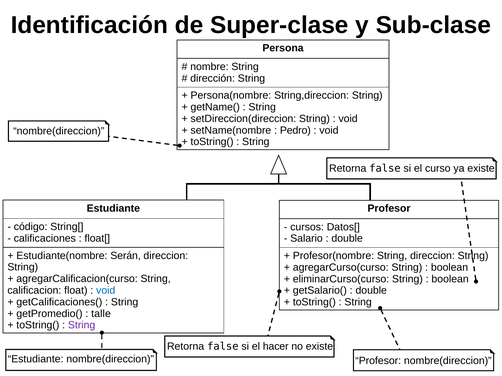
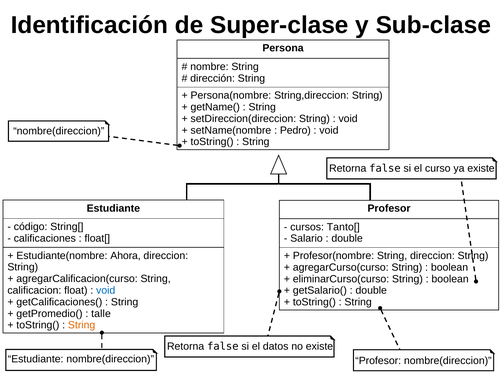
Datos[: Datos[ -> Tanto[
Serán: Serán -> Ahora
String at (82, 326) colour: purple -> orange
hacer: hacer -> datos
